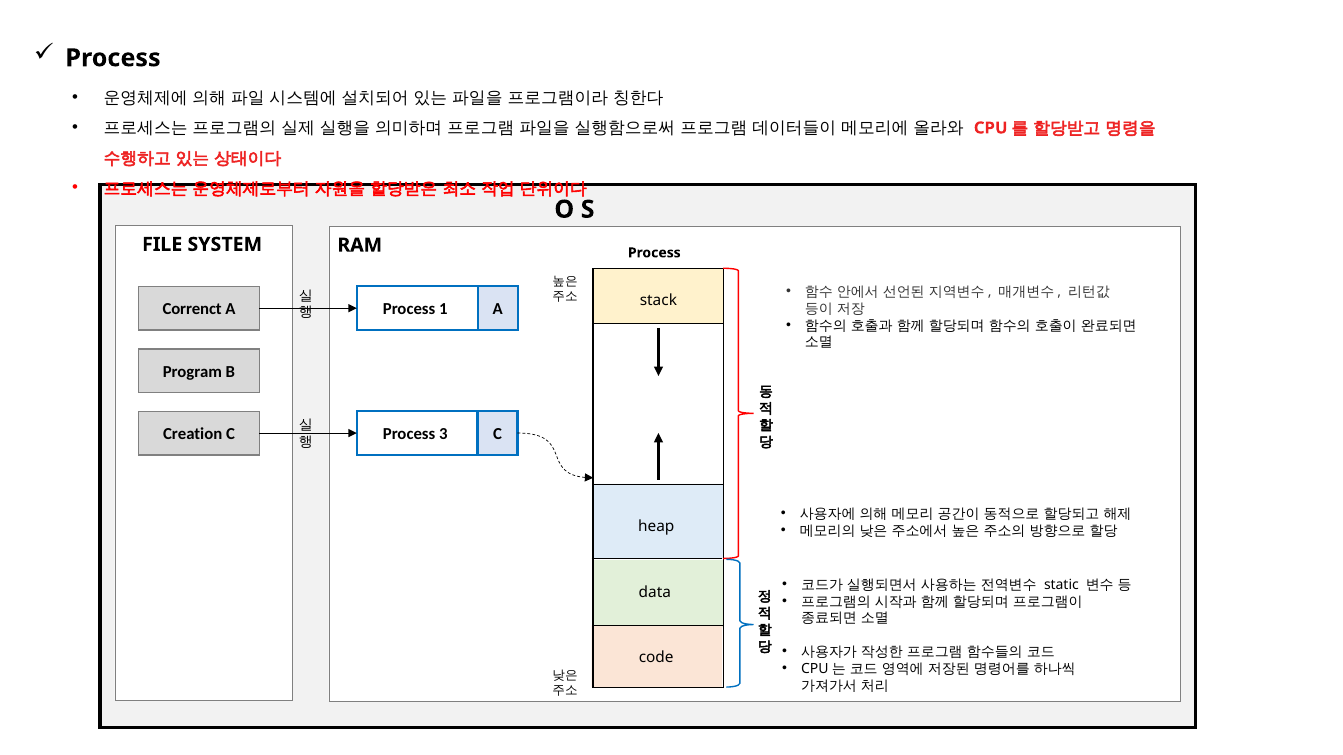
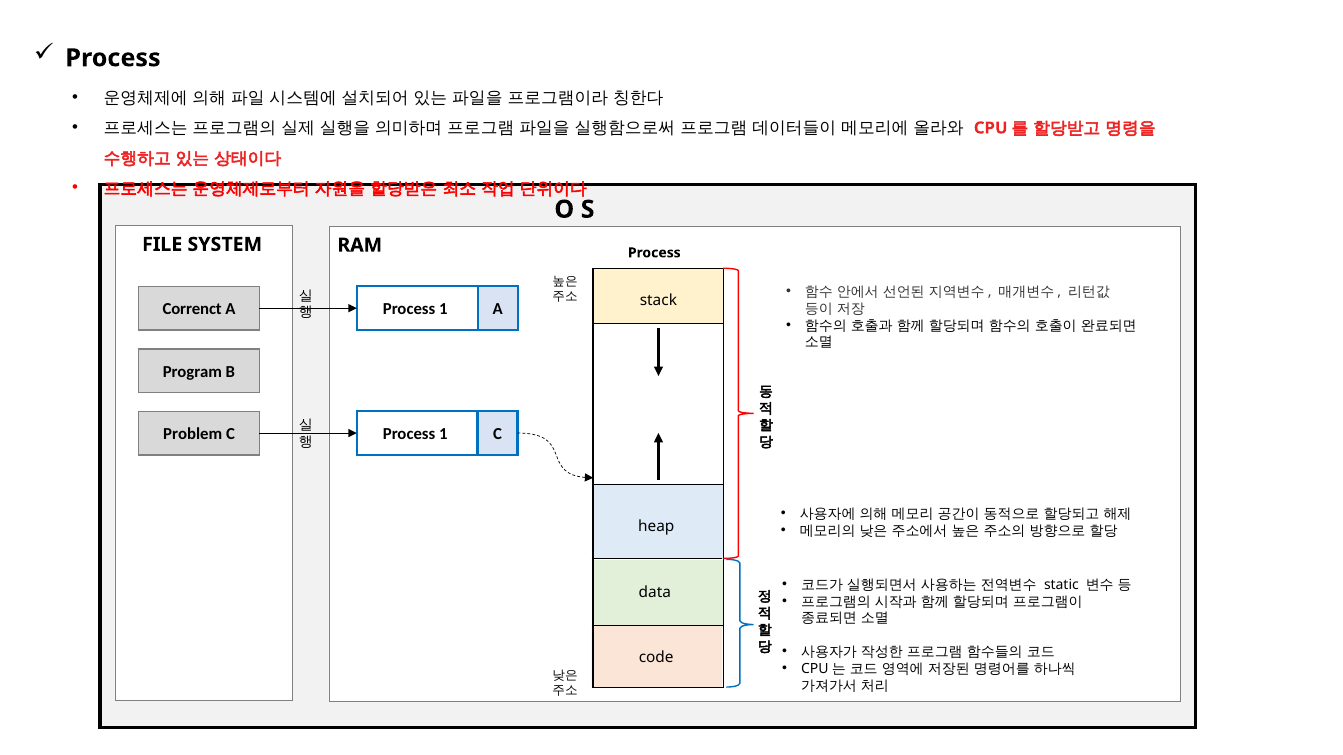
Creation: Creation -> Problem
3 at (443, 434): 3 -> 1
